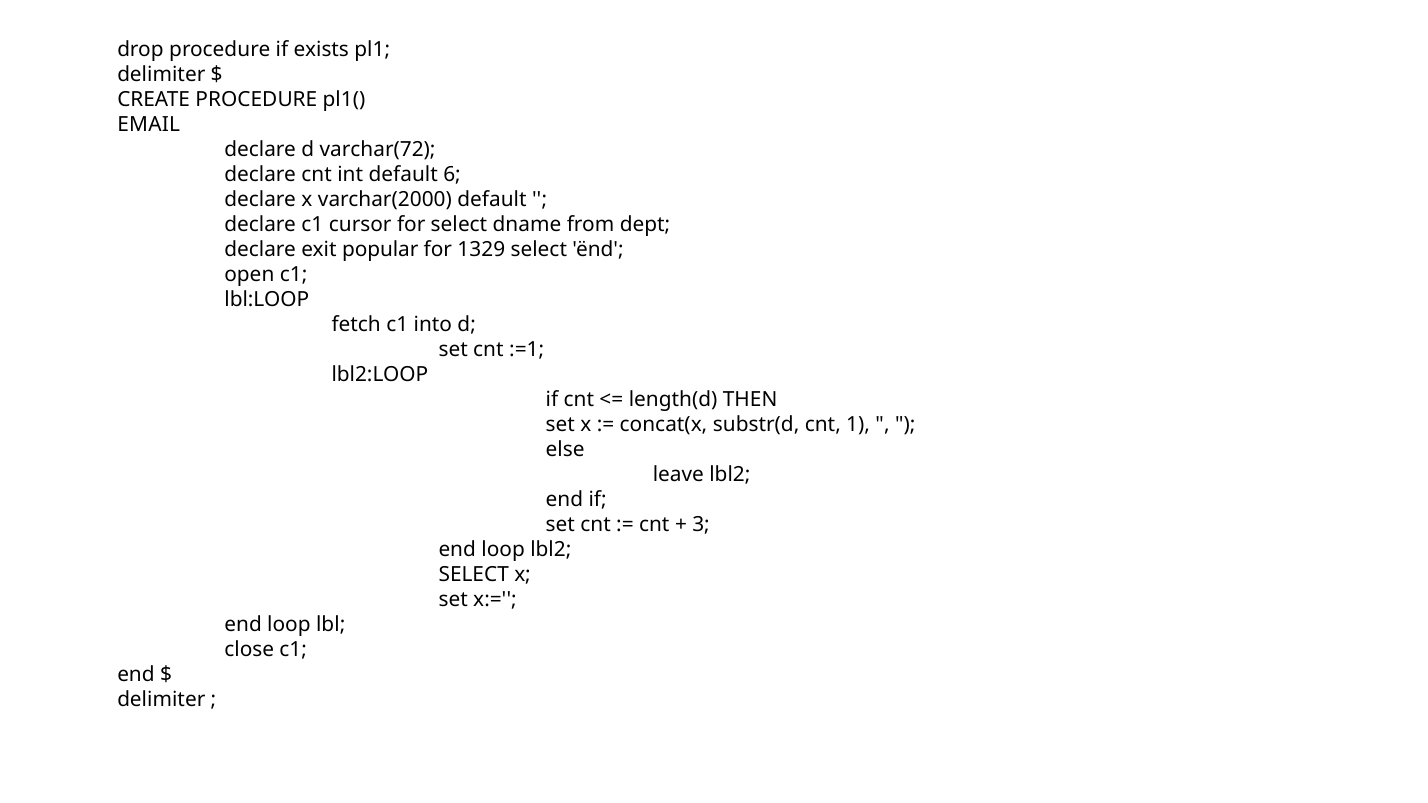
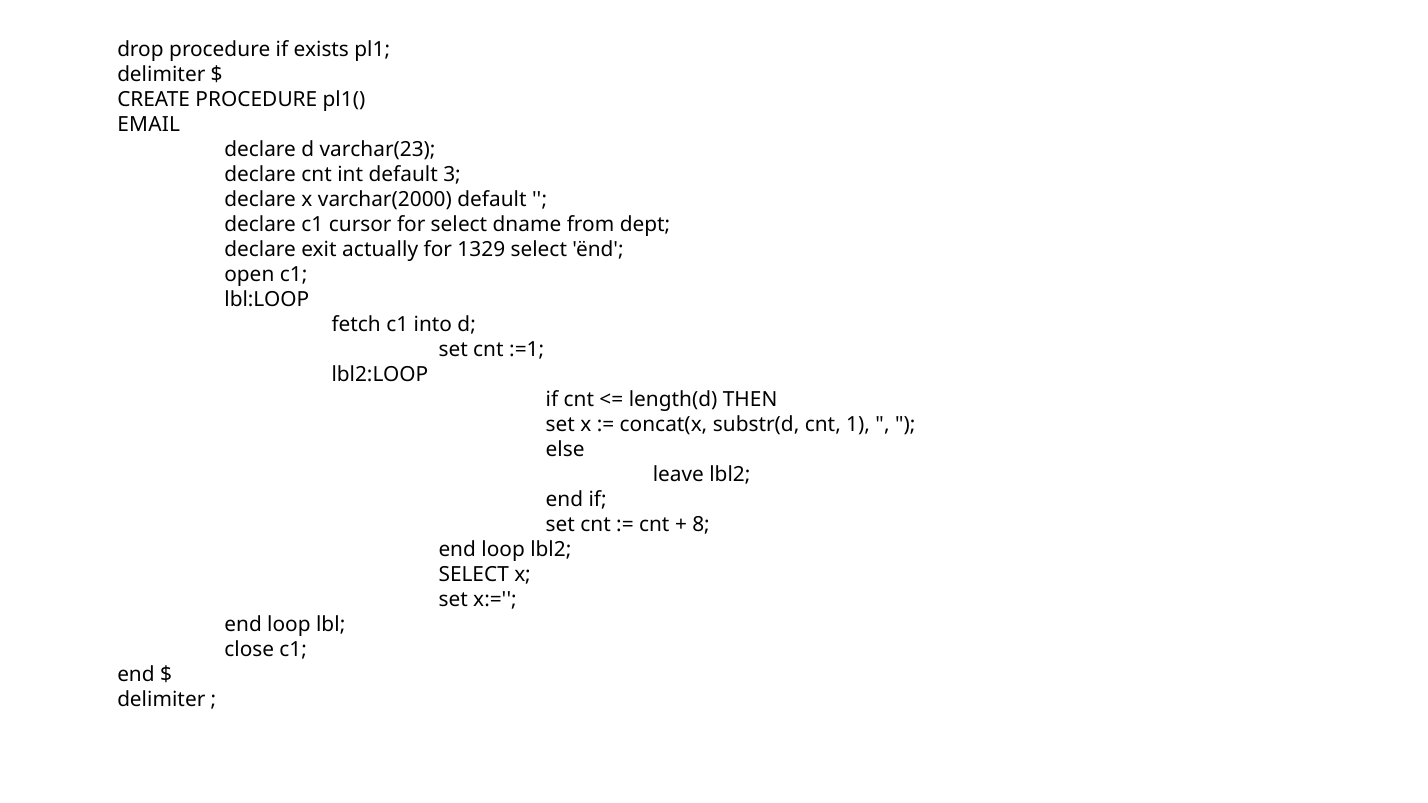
varchar(72: varchar(72 -> varchar(23
6: 6 -> 3
popular: popular -> actually
3: 3 -> 8
